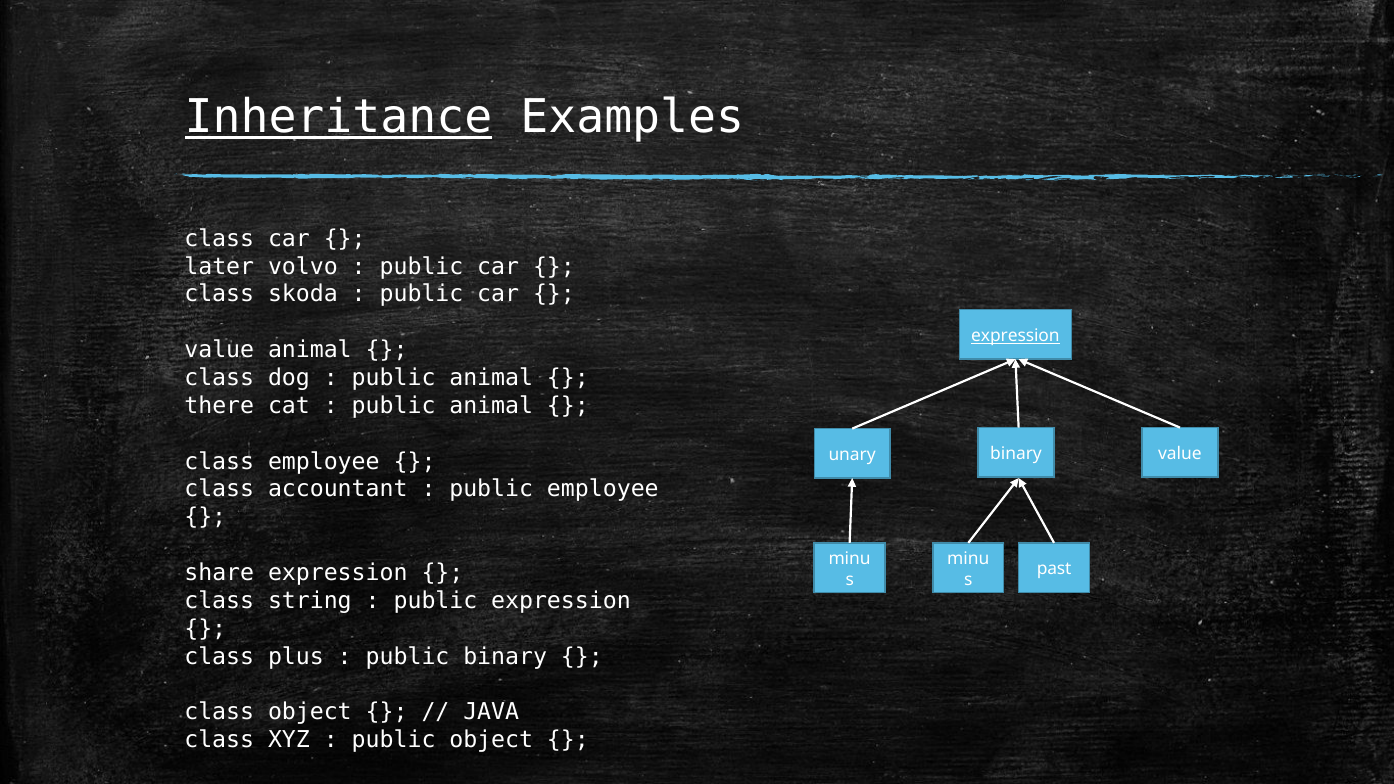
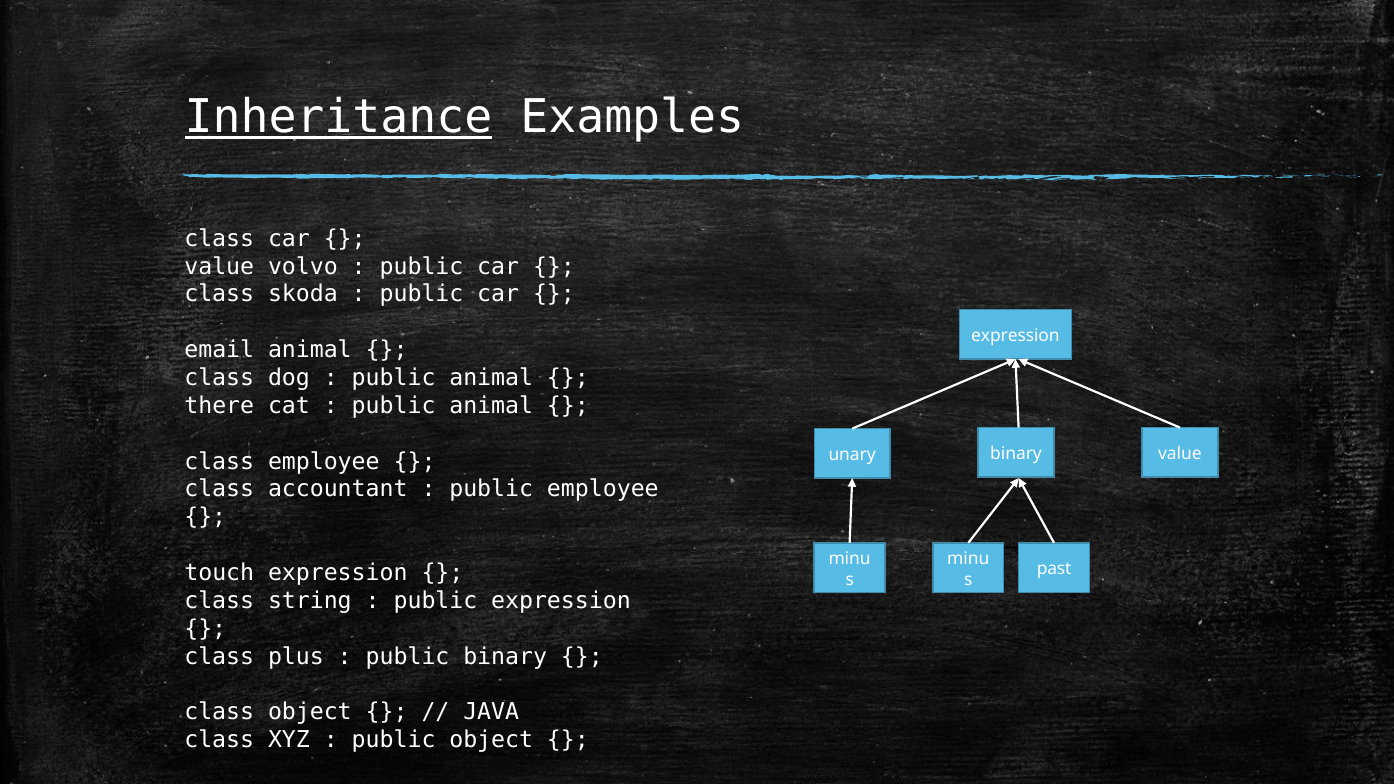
later at (219, 266): later -> value
expression at (1015, 336) underline: present -> none
value at (219, 350): value -> email
share: share -> touch
